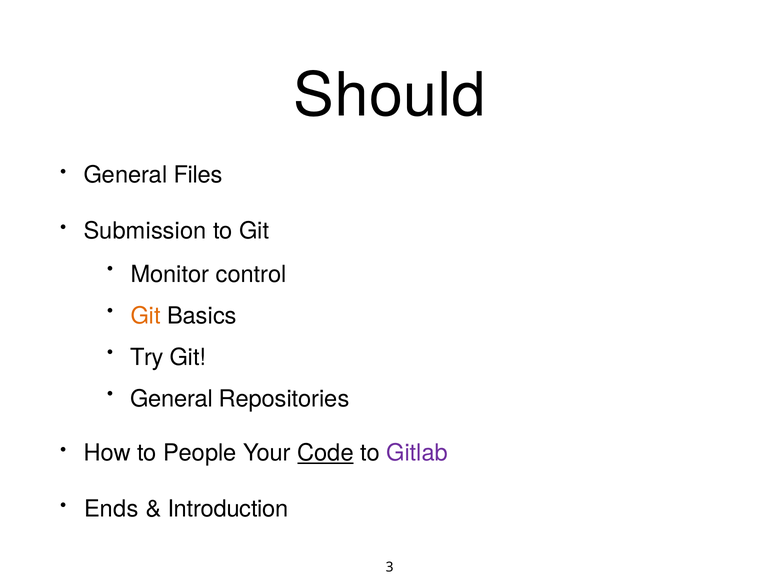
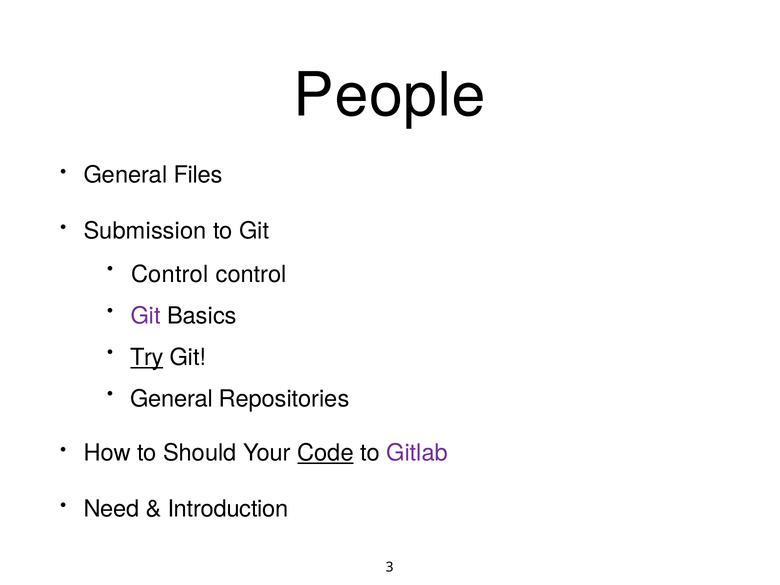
Should: Should -> People
Monitor at (170, 274): Monitor -> Control
Git at (146, 316) colour: orange -> purple
Try underline: none -> present
People: People -> Should
Ends: Ends -> Need
